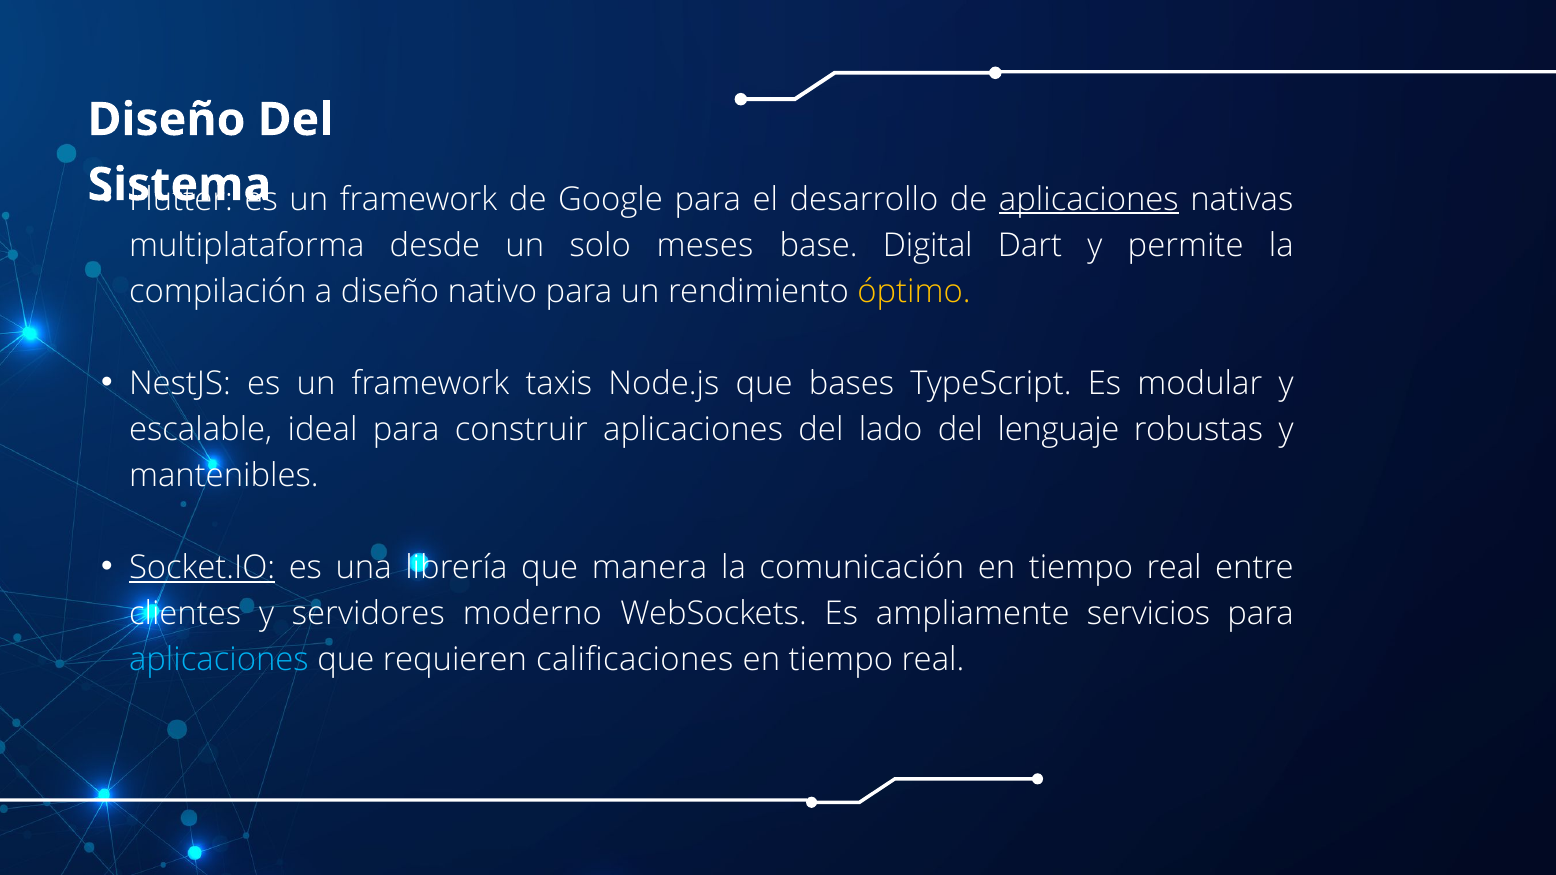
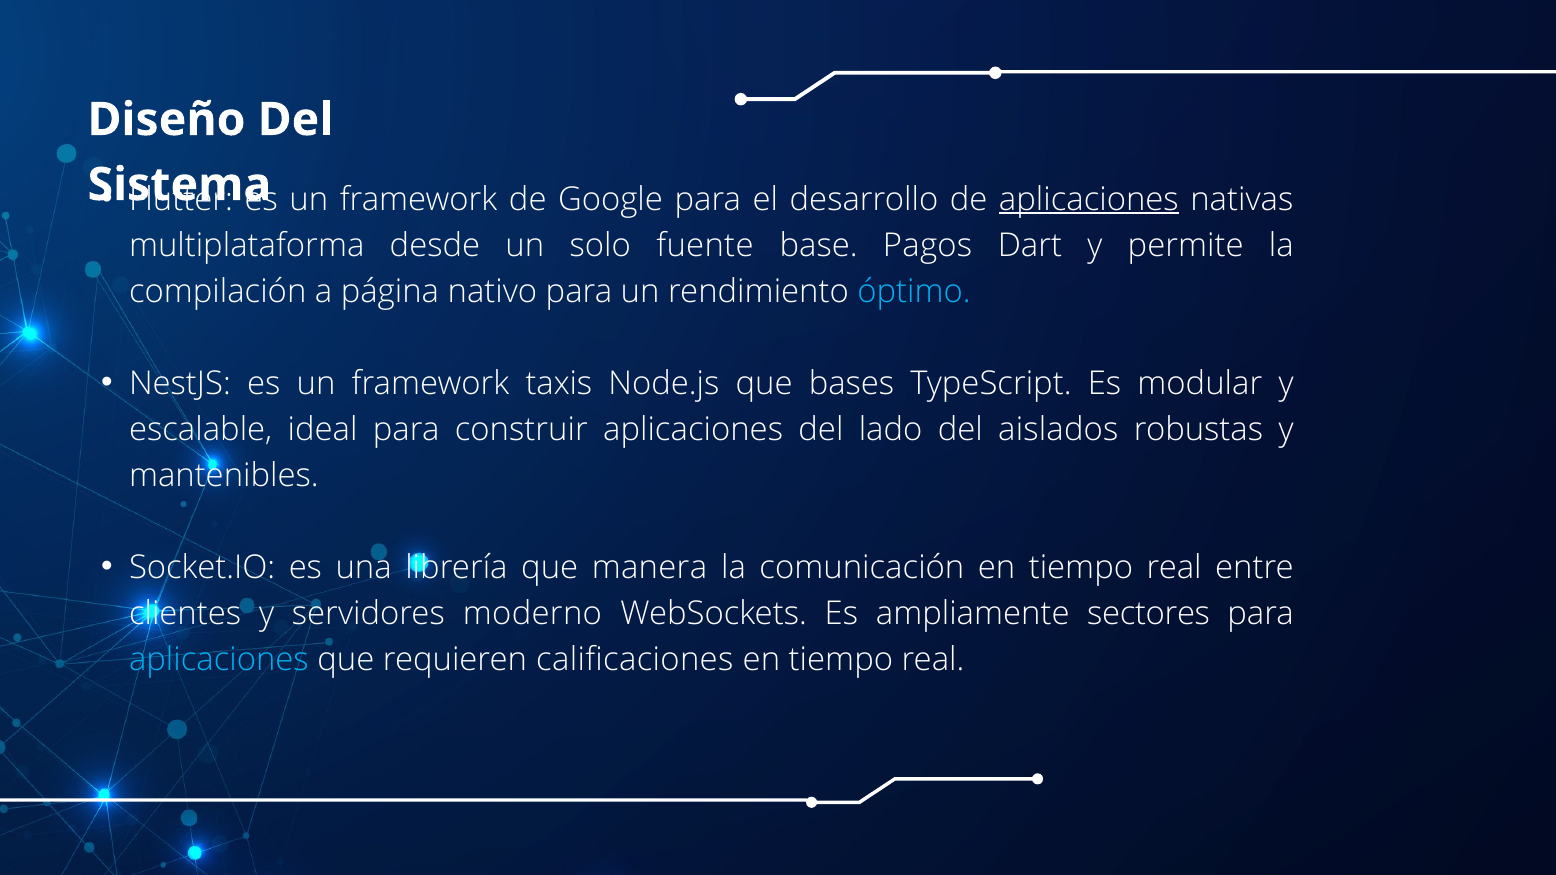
meses: meses -> fuente
Digital: Digital -> Pagos
a diseño: diseño -> página
óptimo colour: yellow -> light blue
lenguaje: lenguaje -> aislados
Socket.IO underline: present -> none
servicios: servicios -> sectores
